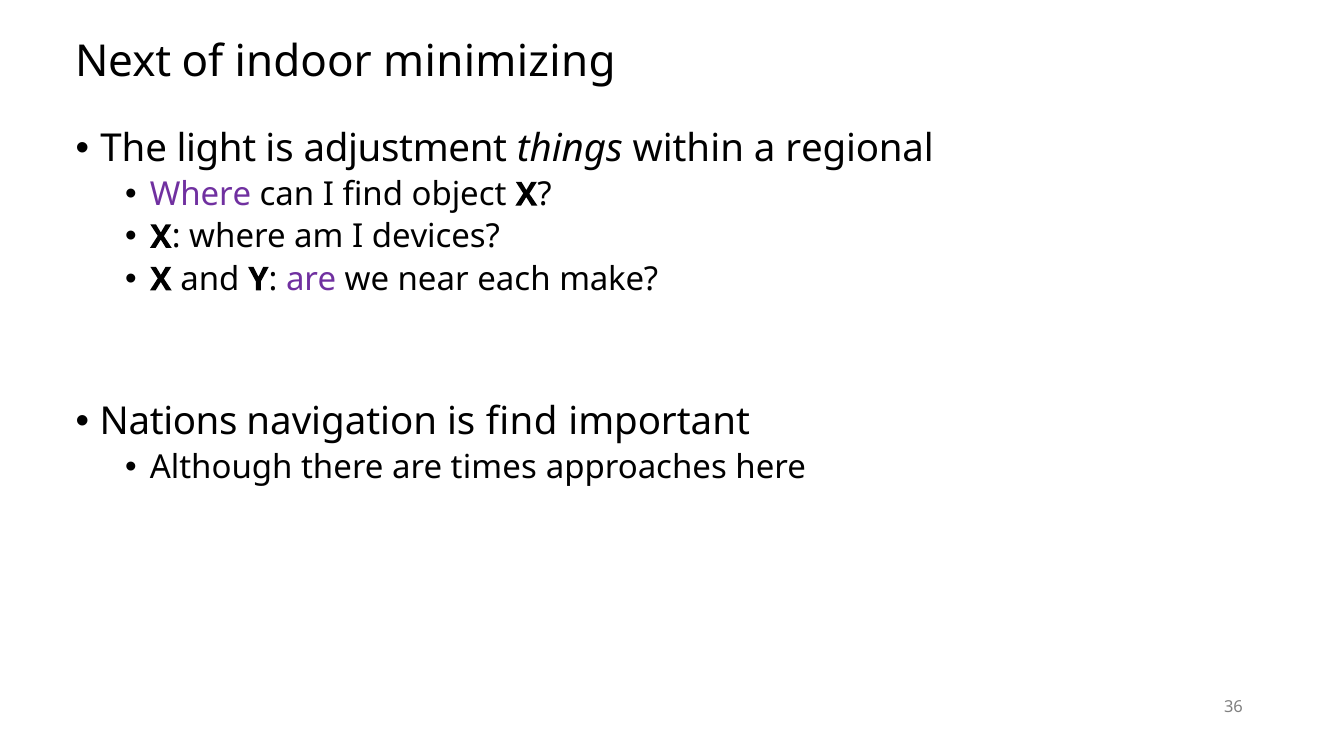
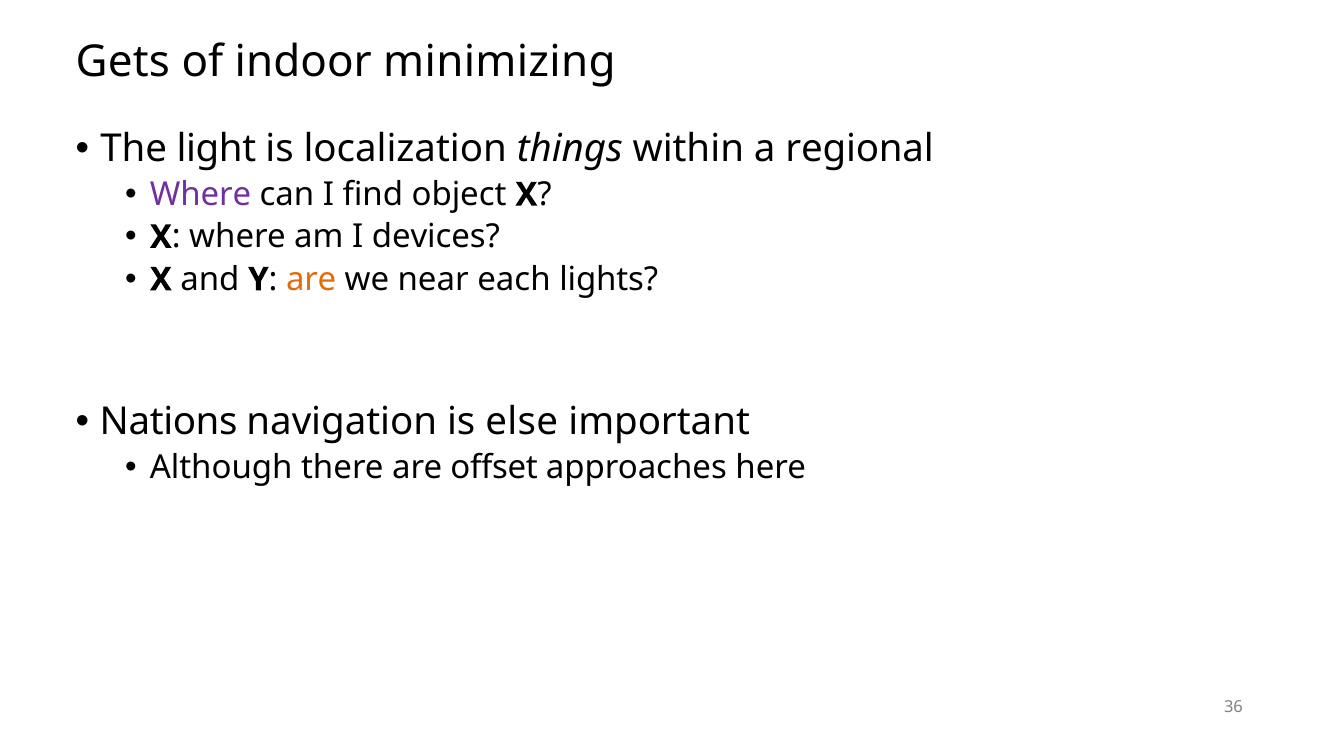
Next: Next -> Gets
adjustment: adjustment -> localization
are at (311, 280) colour: purple -> orange
make: make -> lights
is find: find -> else
times: times -> offset
